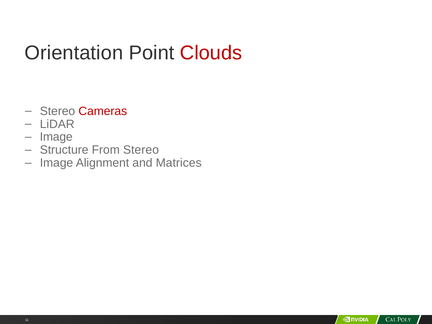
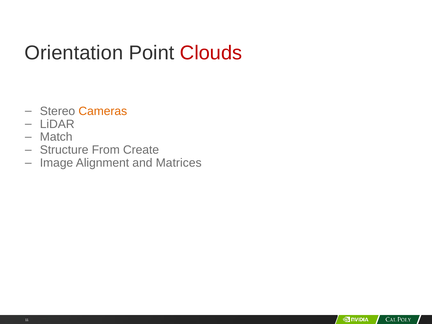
Cameras colour: red -> orange
Image at (56, 137): Image -> Match
From Stereo: Stereo -> Create
